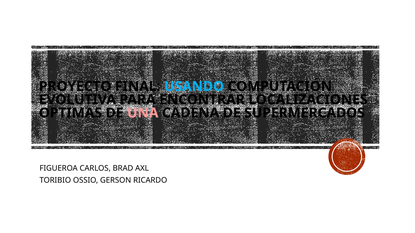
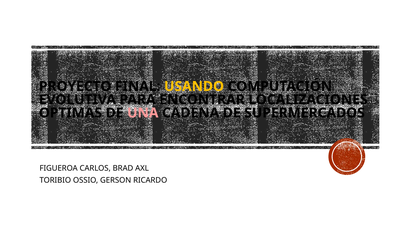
USANDO colour: light blue -> yellow
